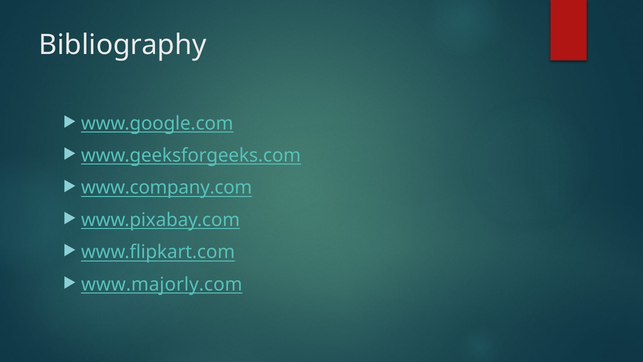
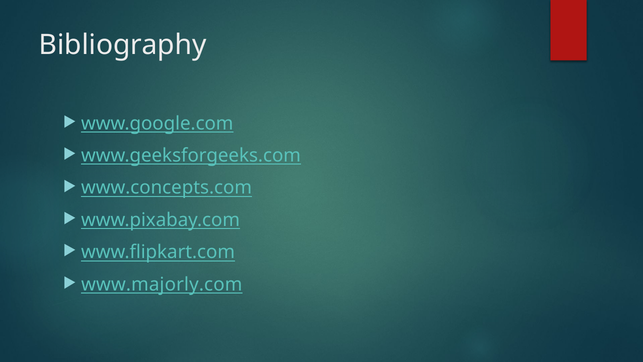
www.company.com: www.company.com -> www.concepts.com
